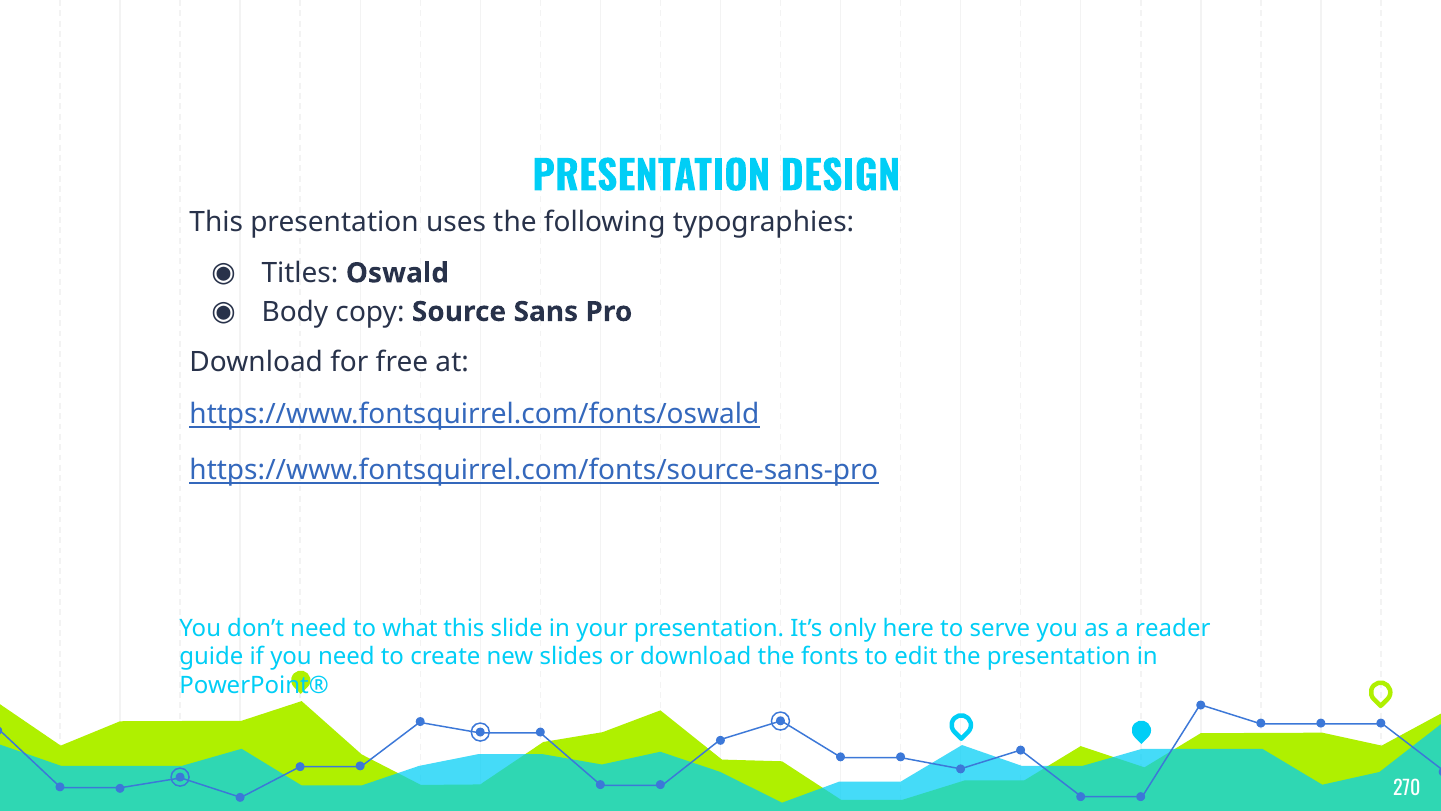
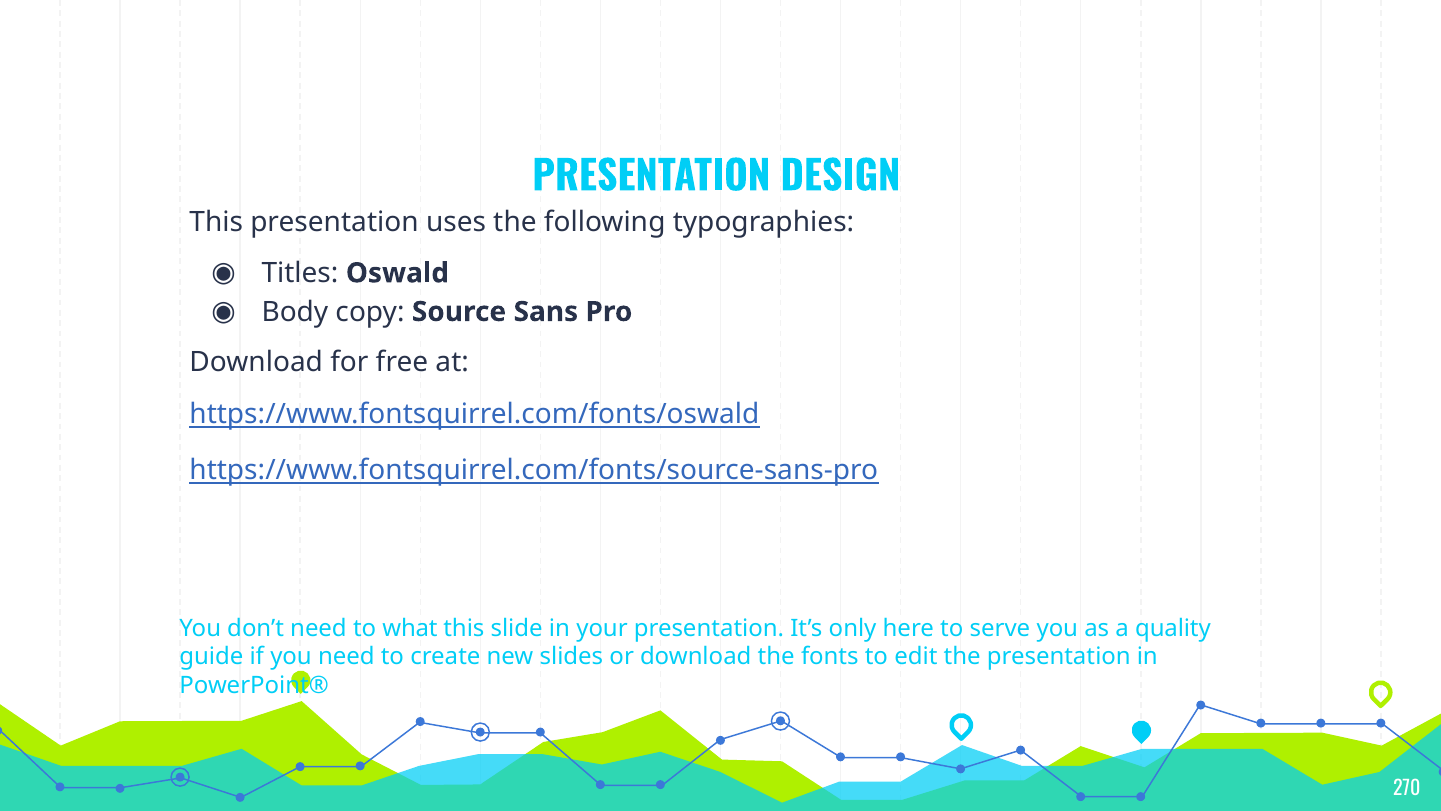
reader: reader -> quality
